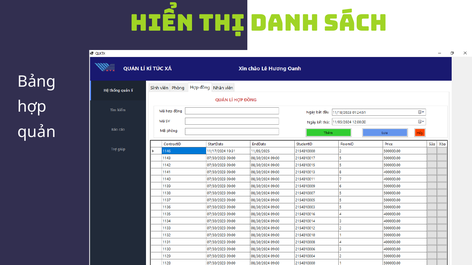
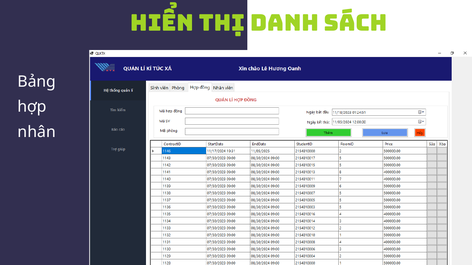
quản: quản -> nhân
